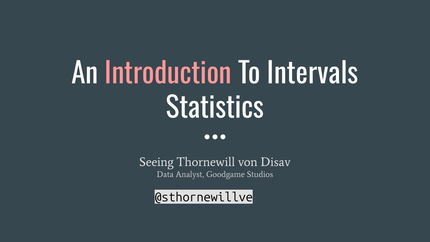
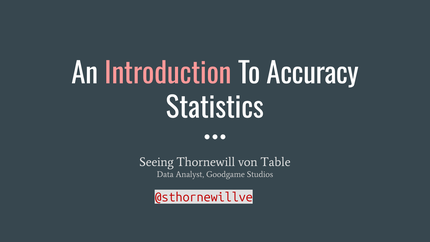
Intervals: Intervals -> Accuracy
Disav: Disav -> Table
@sthornewillve colour: black -> red
